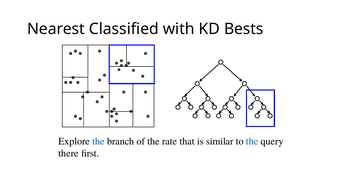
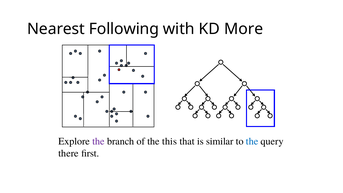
Classified: Classified -> Following
Bests: Bests -> More
the at (98, 141) colour: blue -> purple
rate: rate -> this
